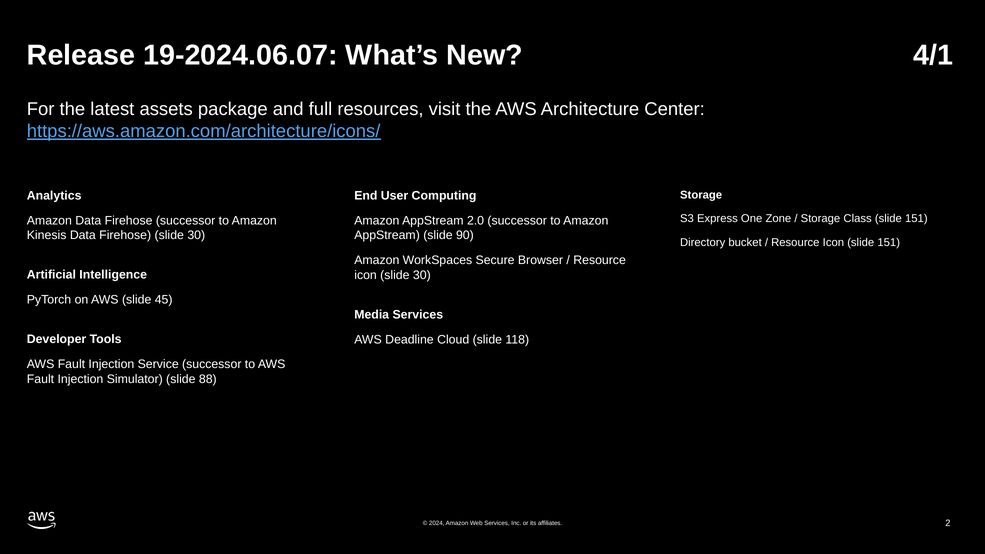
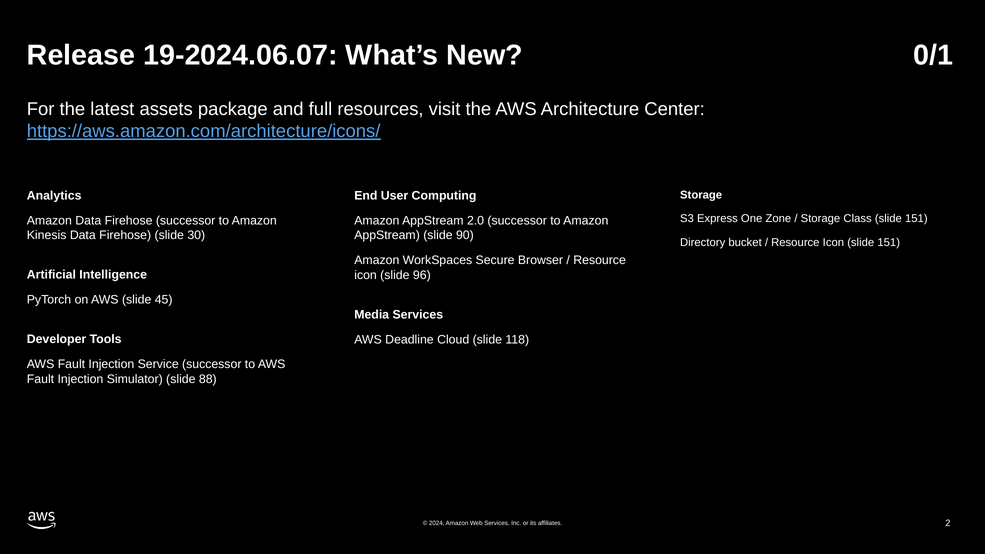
4/1: 4/1 -> 0/1
icon slide 30: 30 -> 96
